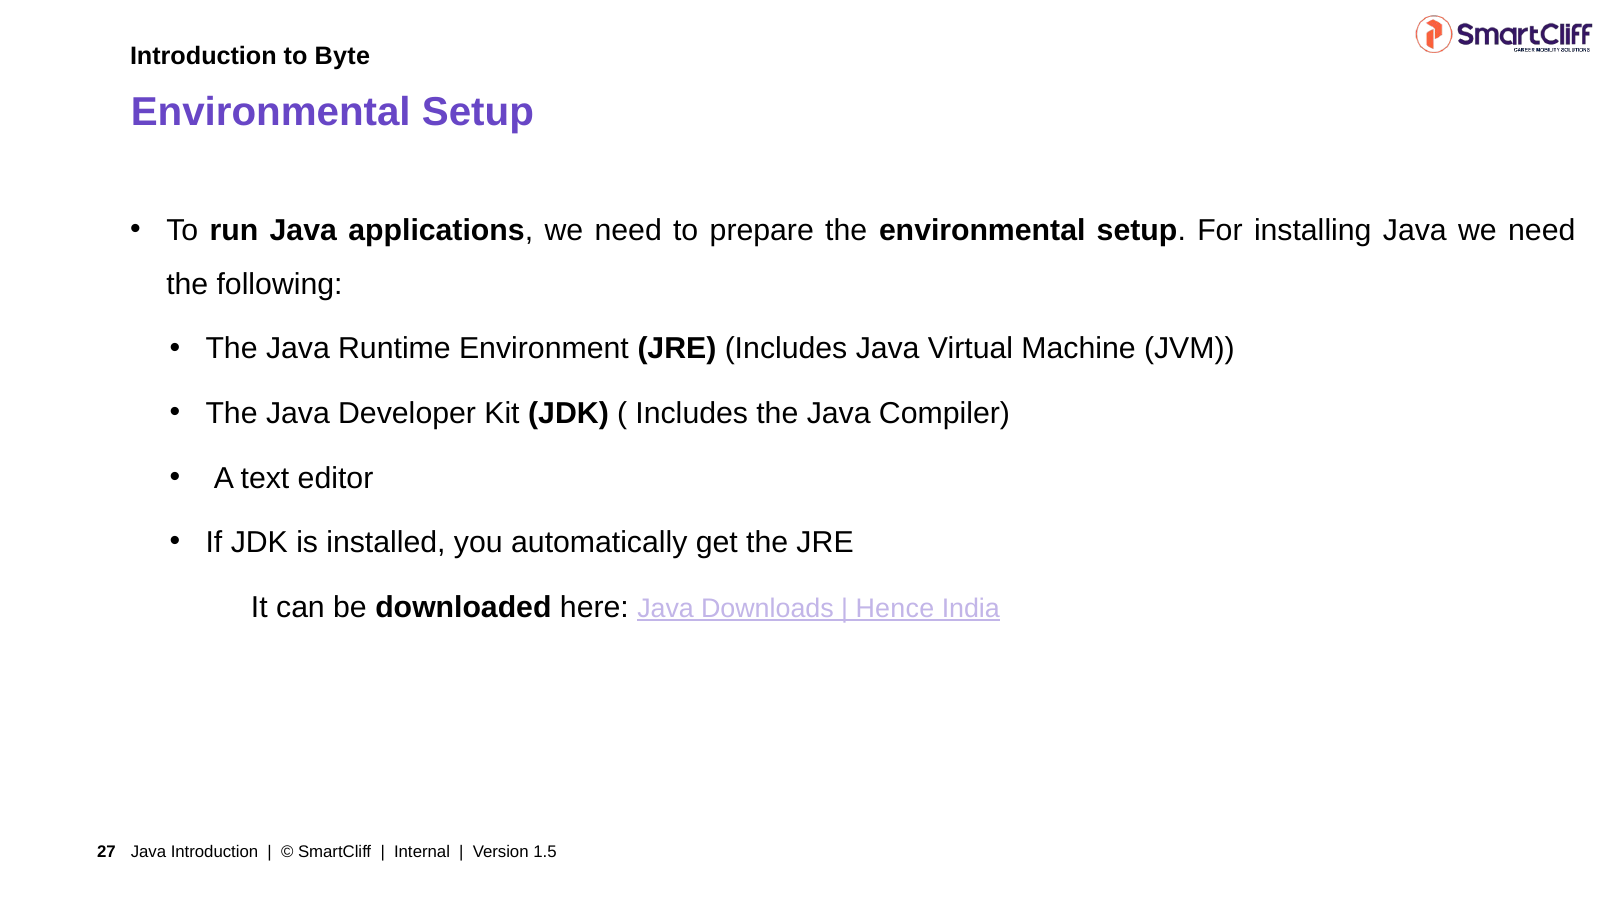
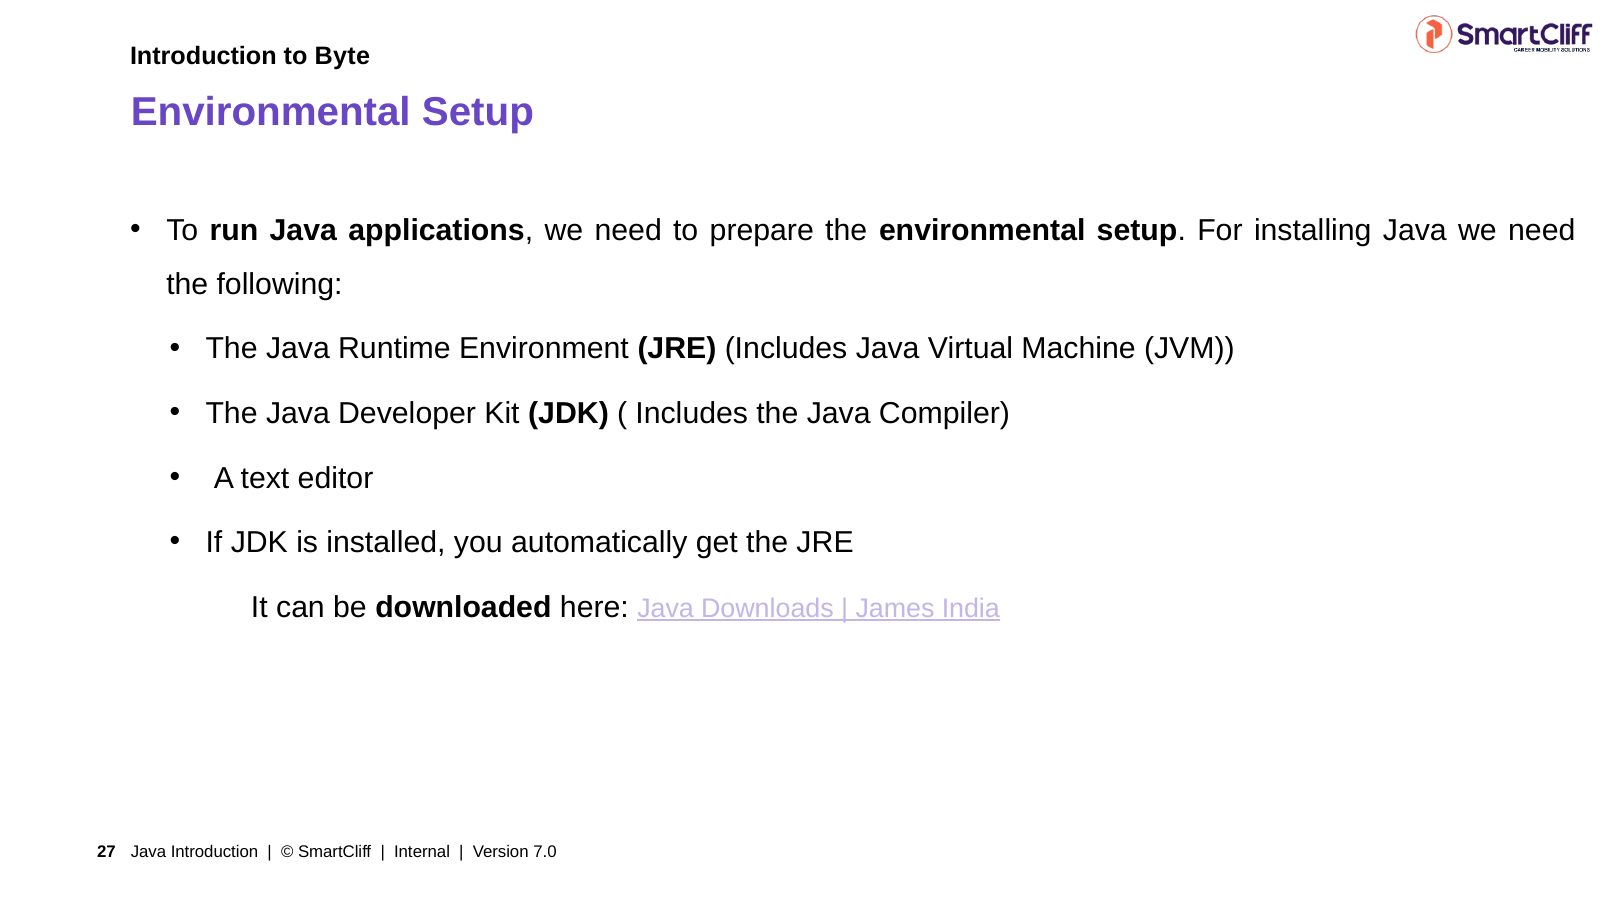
Hence: Hence -> James
1.5: 1.5 -> 7.0
